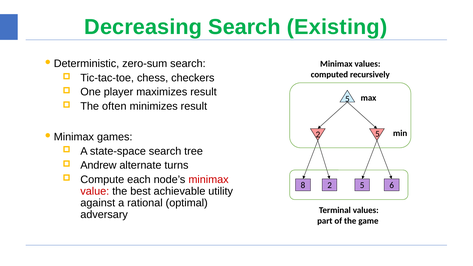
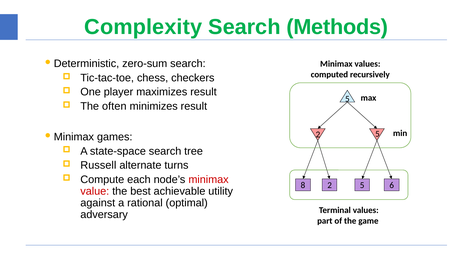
Decreasing: Decreasing -> Complexity
Existing: Existing -> Methods
Andrew: Andrew -> Russell
